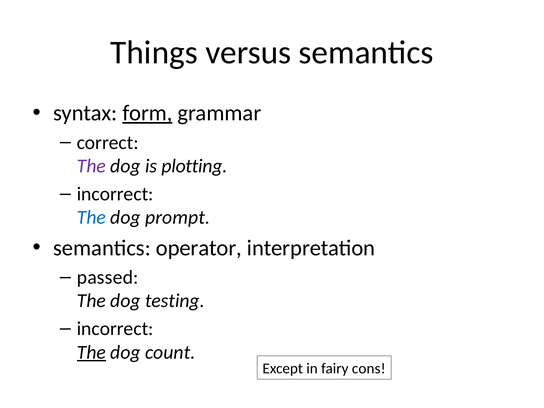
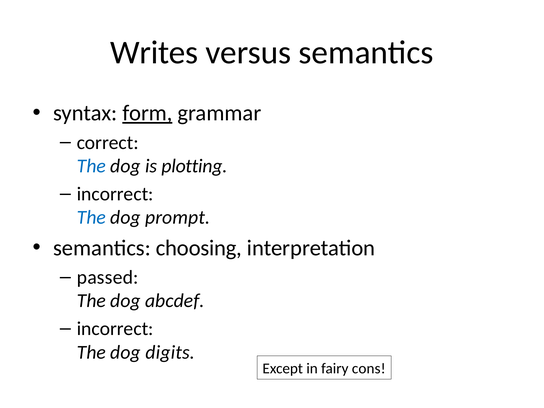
Things: Things -> Writes
The at (91, 166) colour: purple -> blue
operator: operator -> choosing
testing: testing -> abcdef
The at (91, 352) underline: present -> none
count: count -> digits
